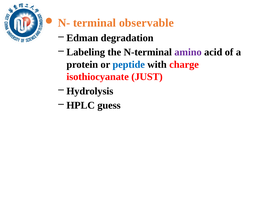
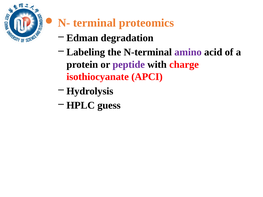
observable: observable -> proteomics
peptide colour: blue -> purple
JUST: JUST -> APCI
